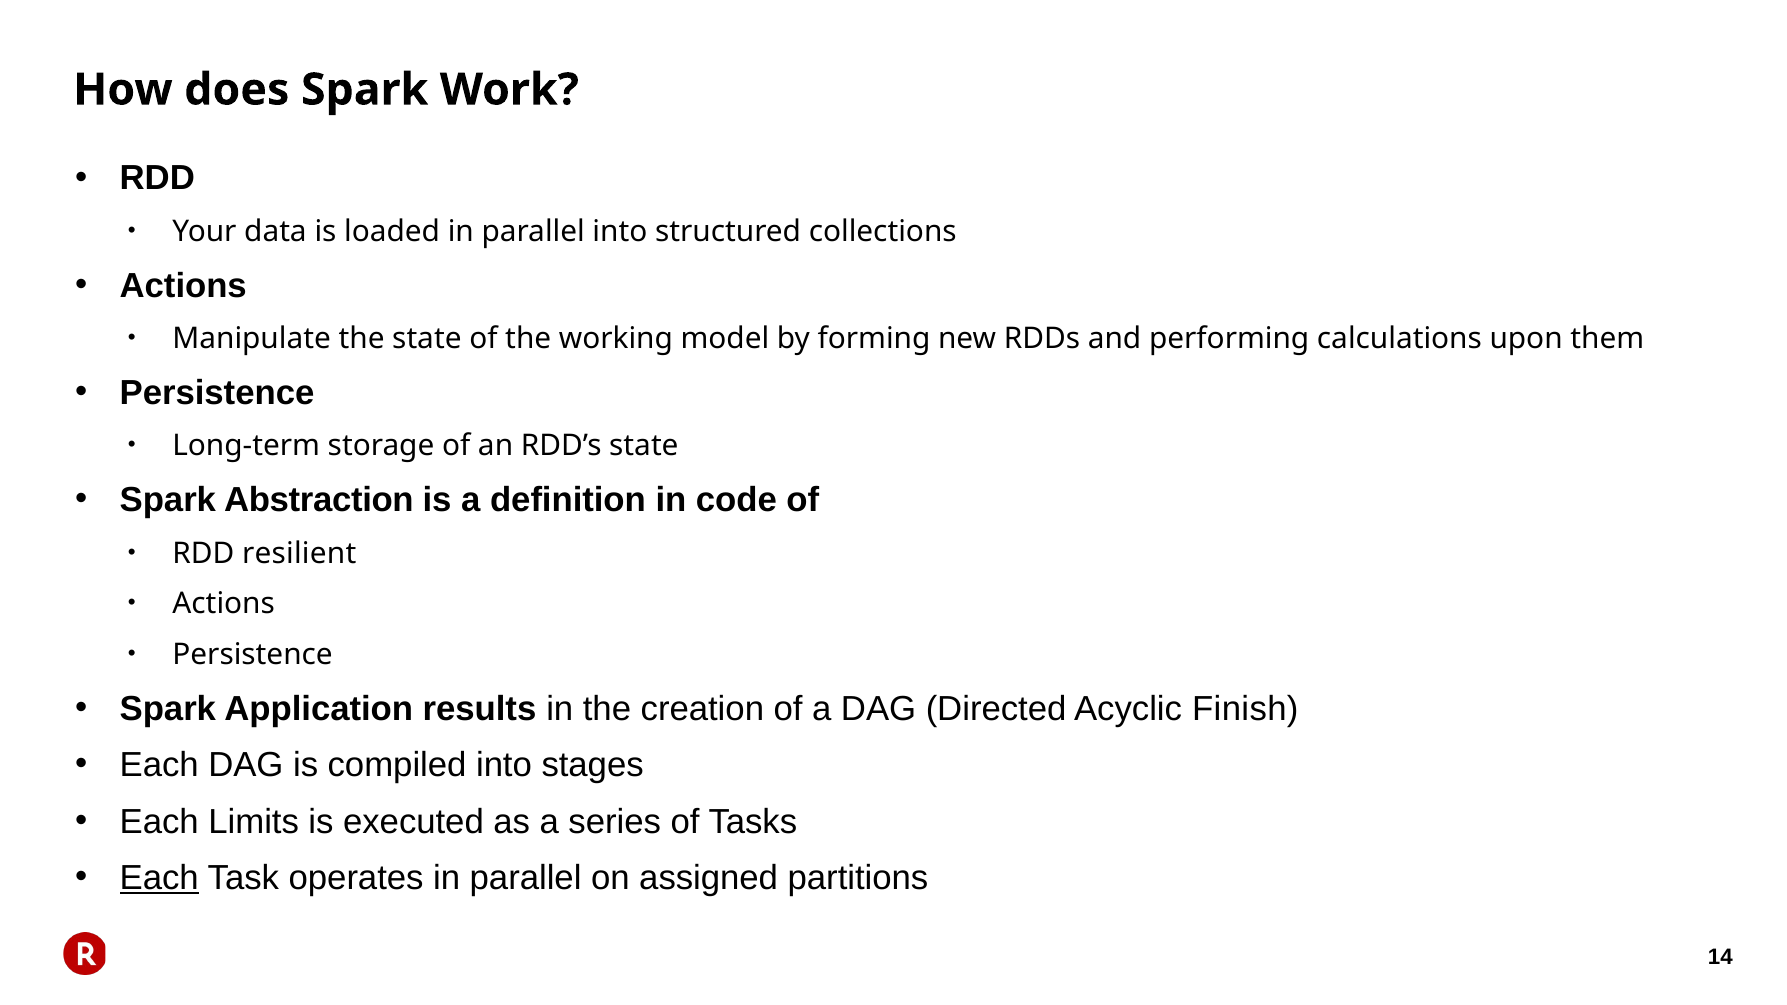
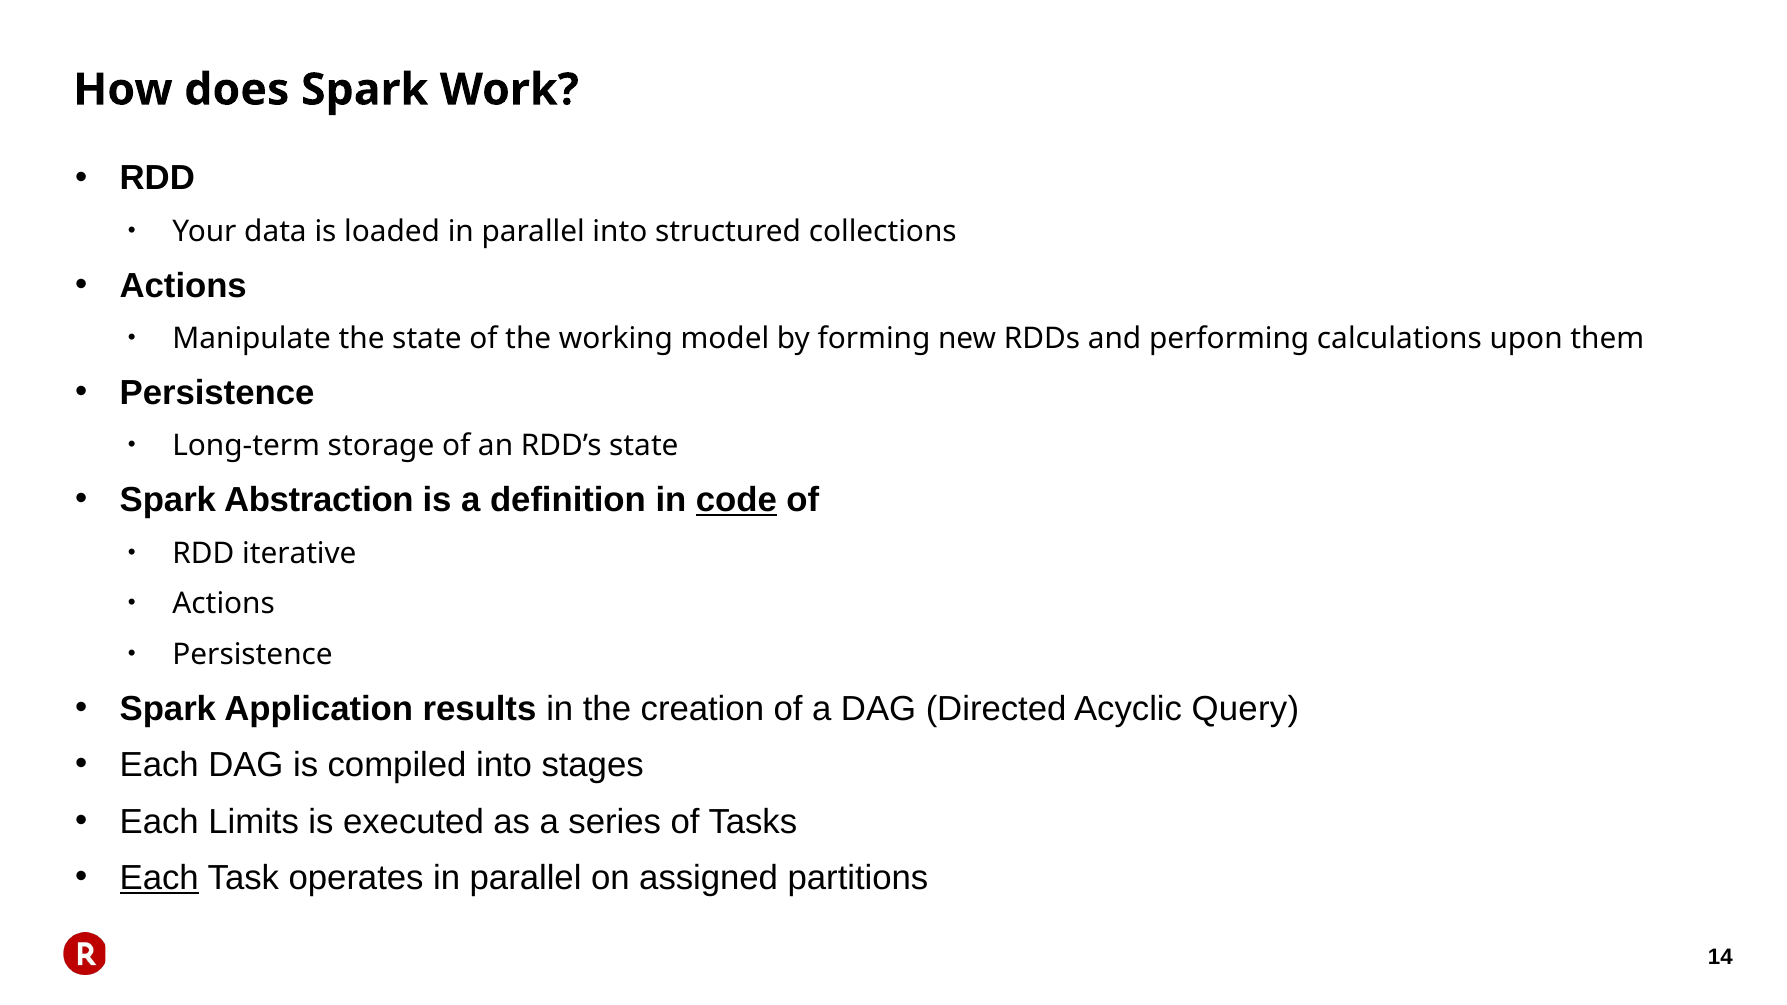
code underline: none -> present
resilient: resilient -> iterative
Finish: Finish -> Query
